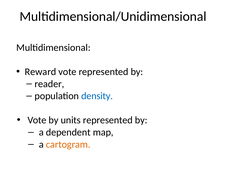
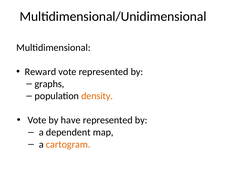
reader: reader -> graphs
density colour: blue -> orange
units: units -> have
